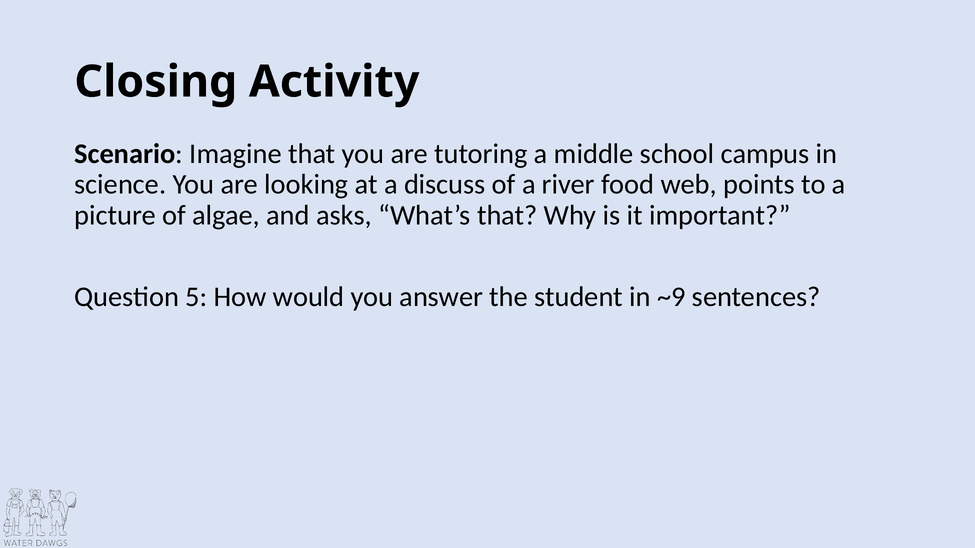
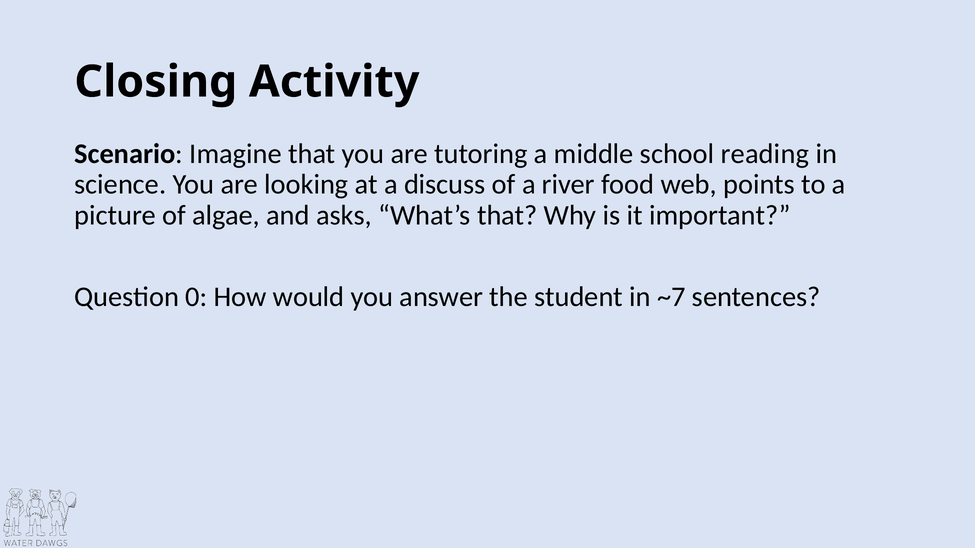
campus: campus -> reading
5: 5 -> 0
~9: ~9 -> ~7
